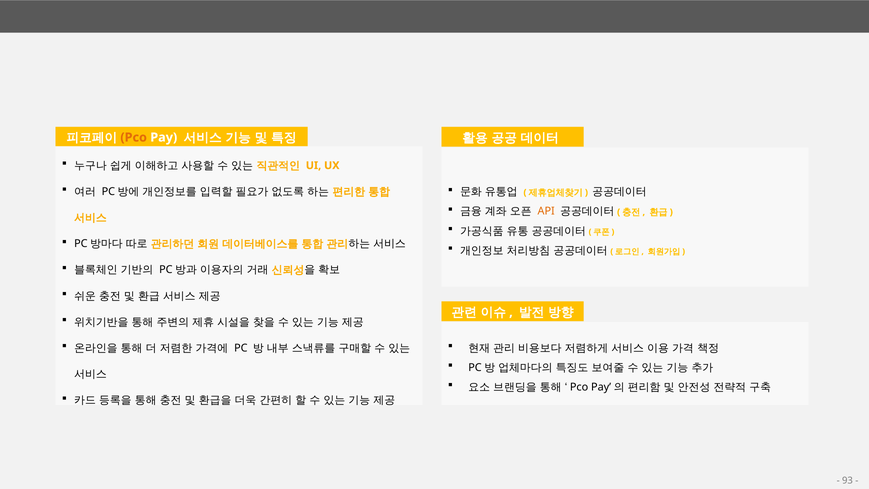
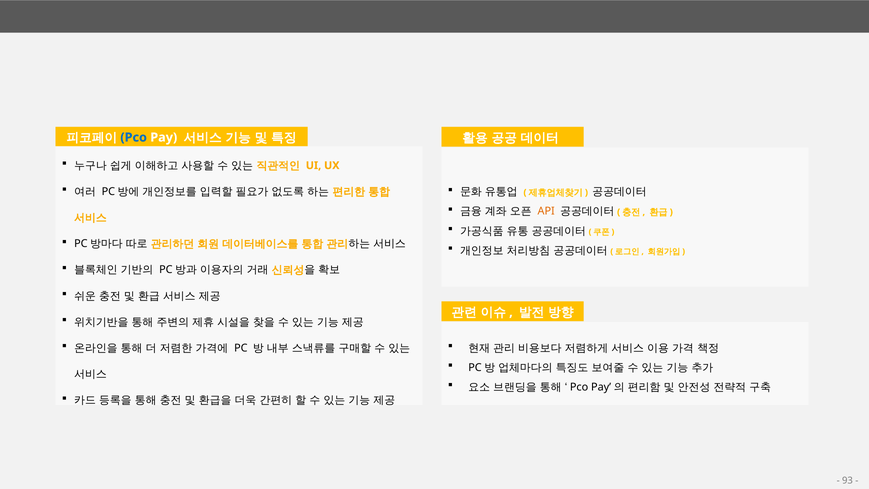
Pco at (134, 137) colour: orange -> blue
